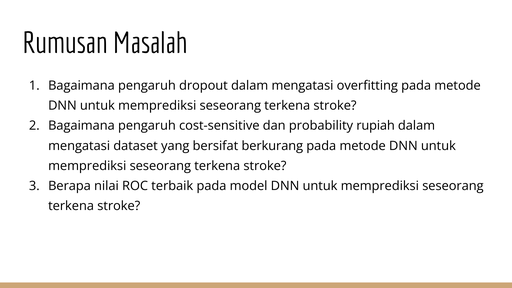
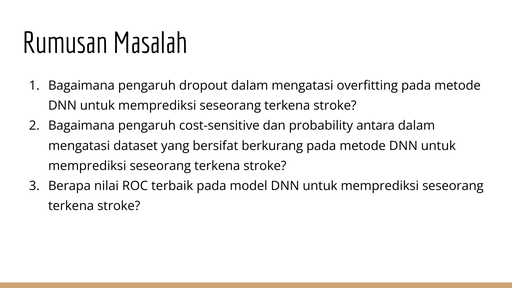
rupiah: rupiah -> antara
